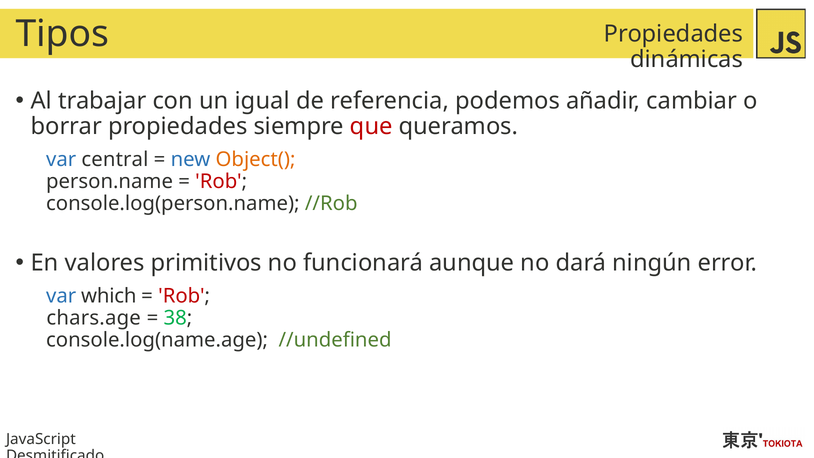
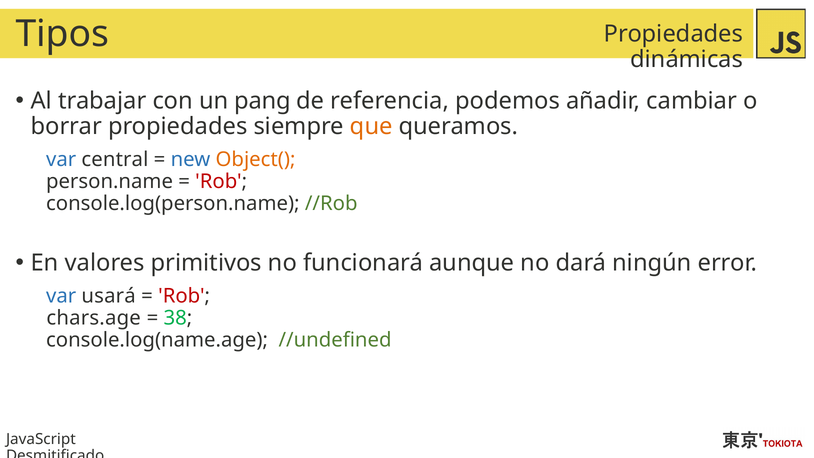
igual: igual -> pang
que colour: red -> orange
which: which -> usará
